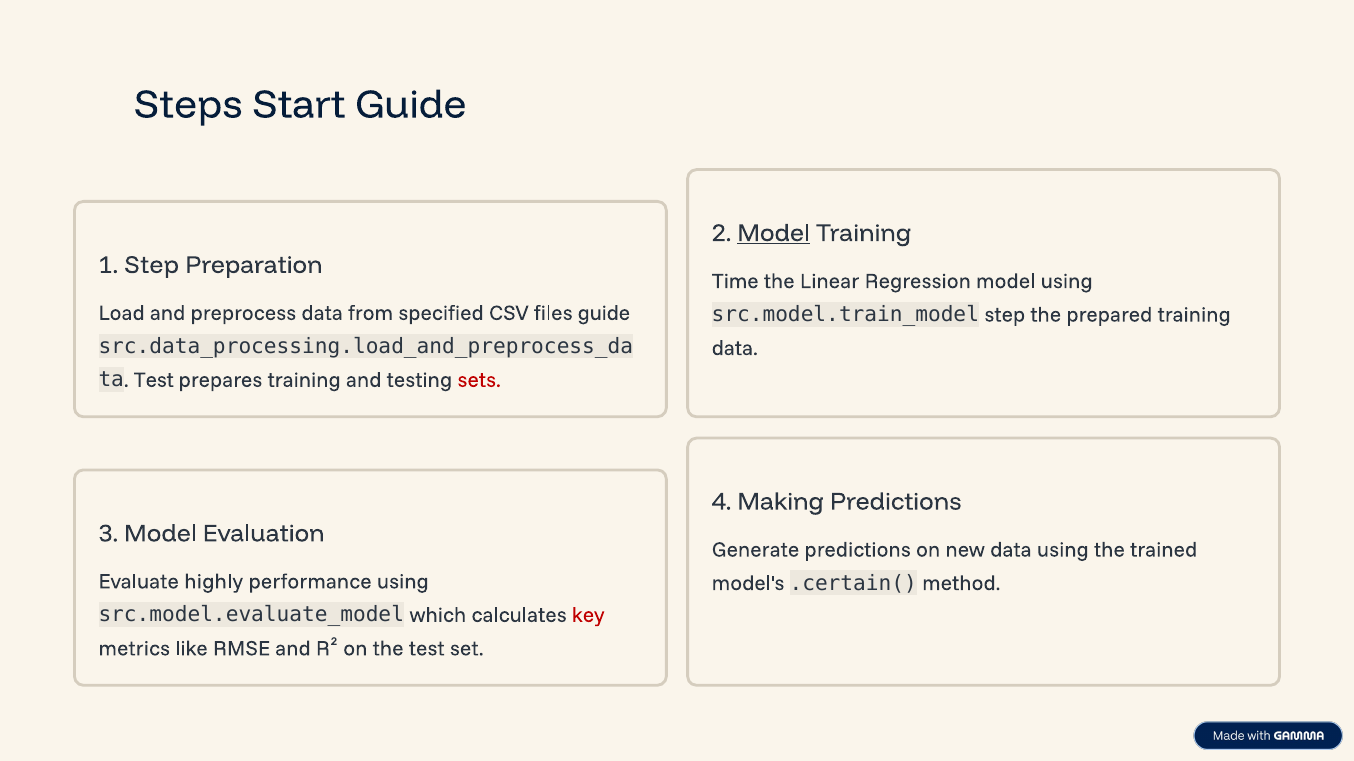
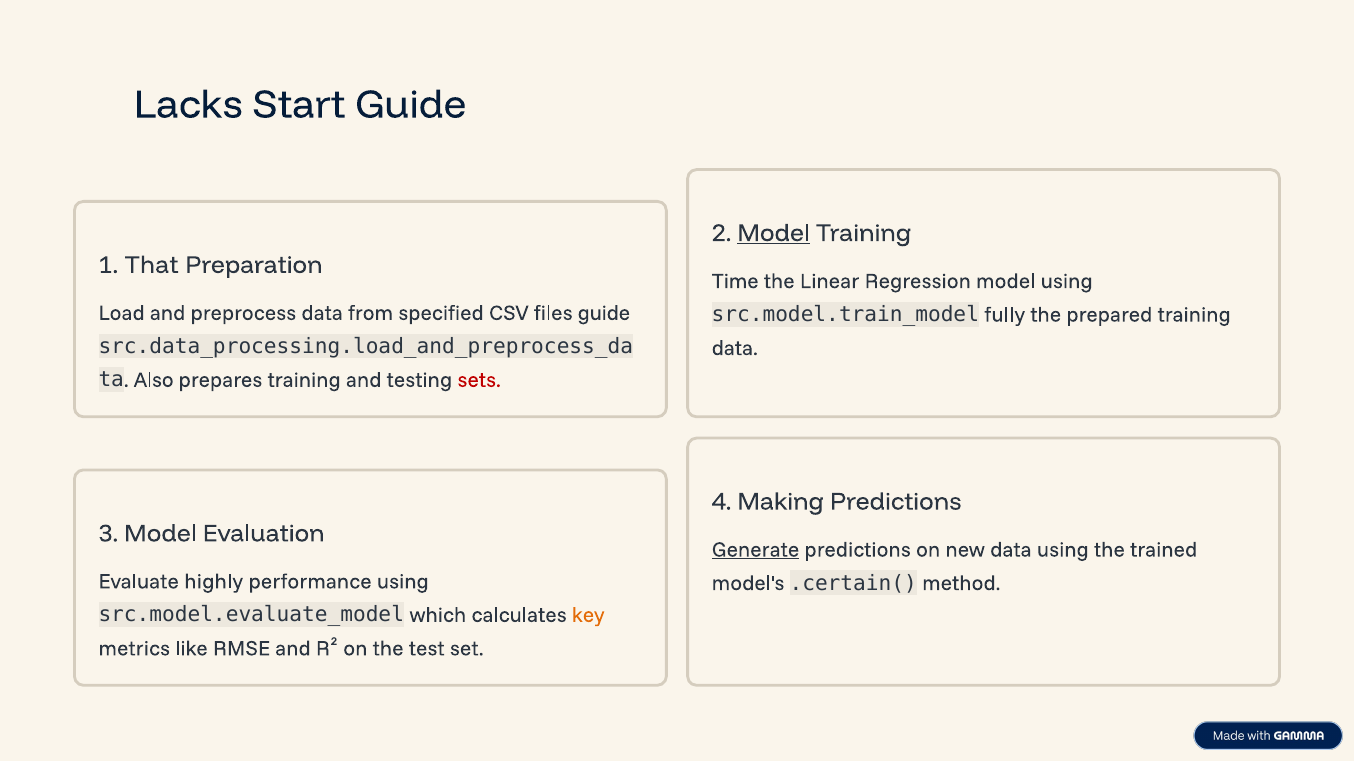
Steps: Steps -> Lacks
1 Step: Step -> That
src.model.train_model step: step -> fully
Test at (154, 380): Test -> Also
Generate underline: none -> present
key colour: red -> orange
